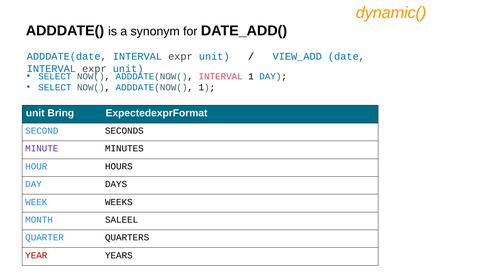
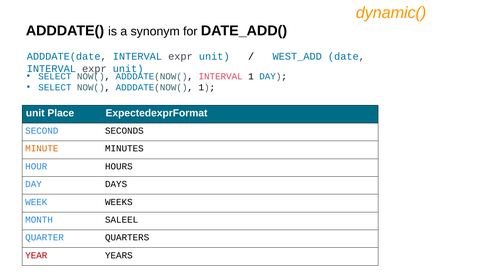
VIEW_ADD: VIEW_ADD -> WEST_ADD
Bring: Bring -> Place
MINUTE colour: purple -> orange
